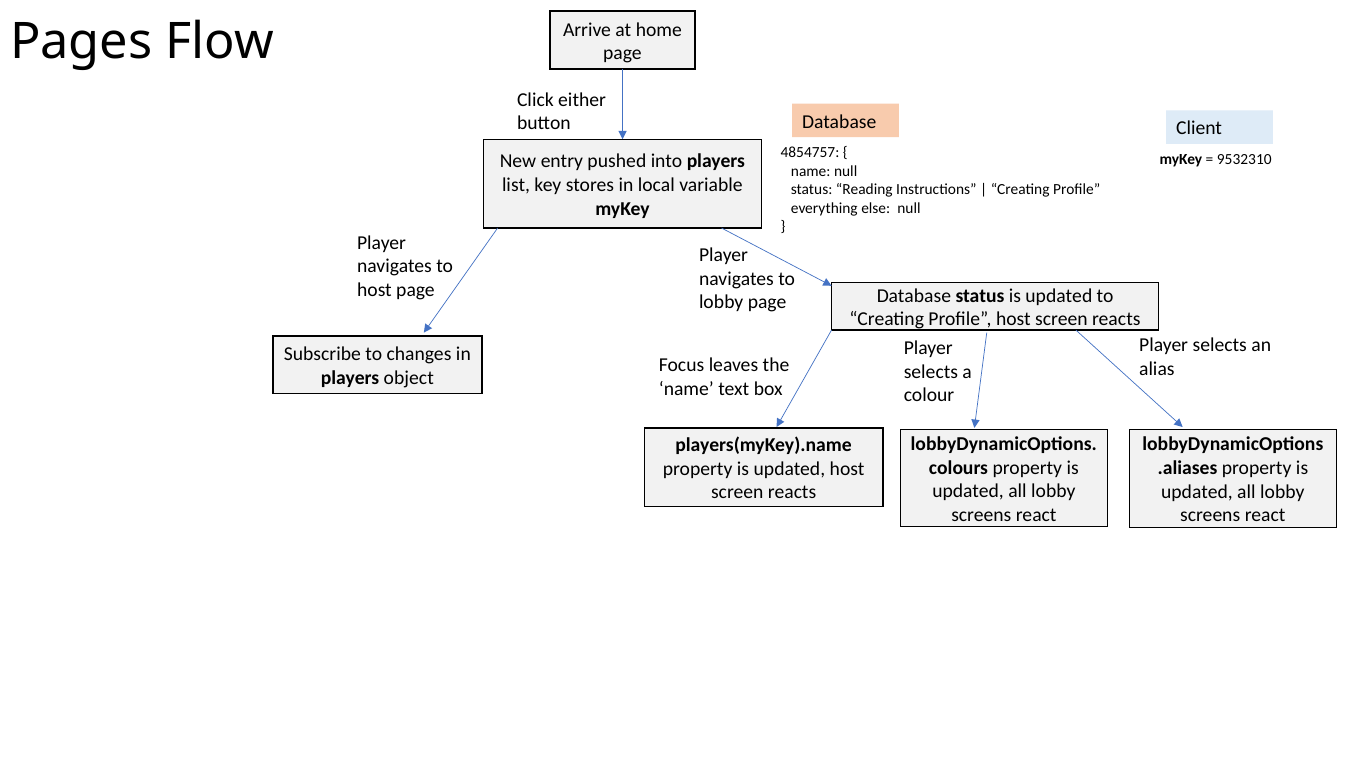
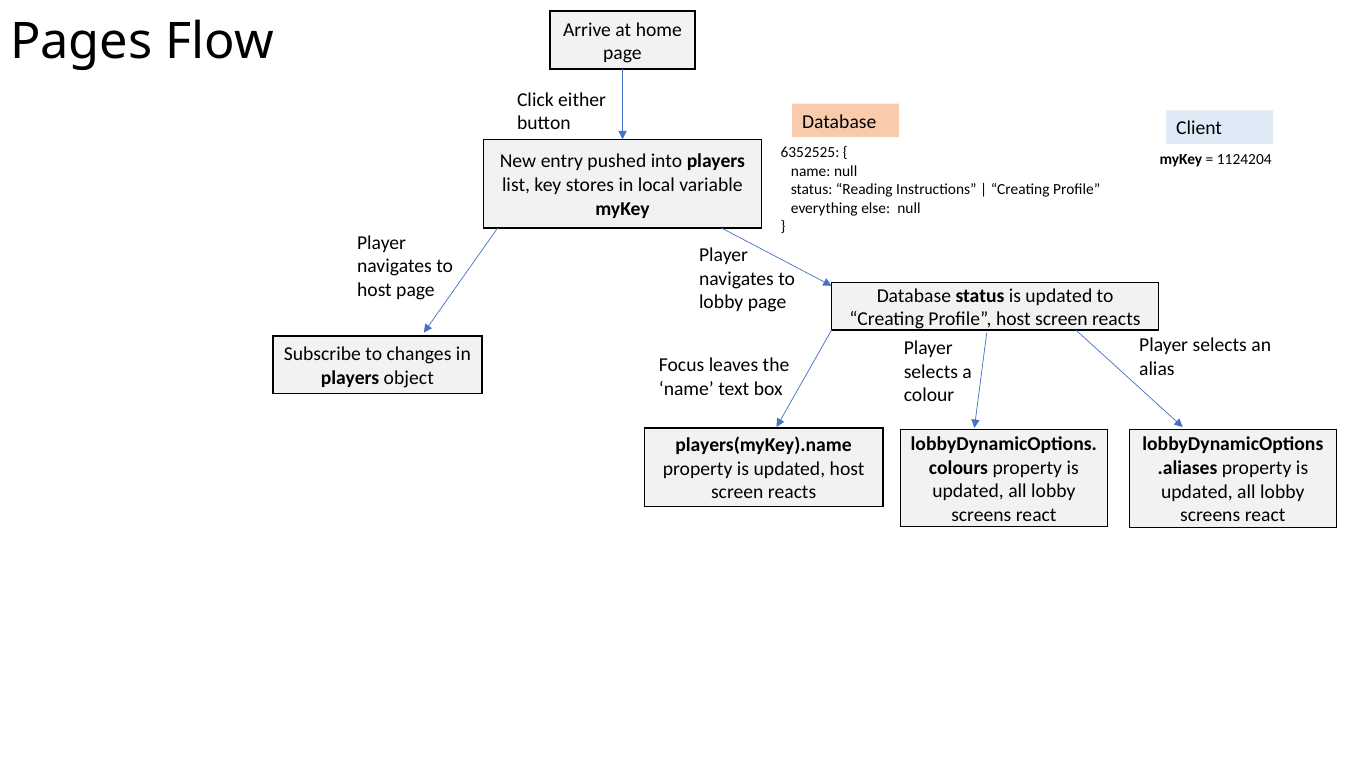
4854757: 4854757 -> 6352525
9532310: 9532310 -> 1124204
